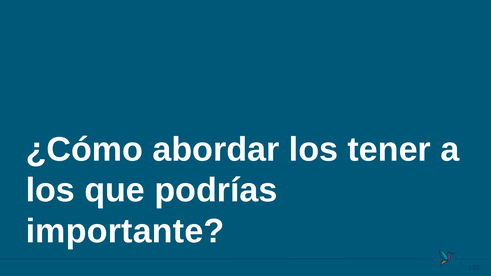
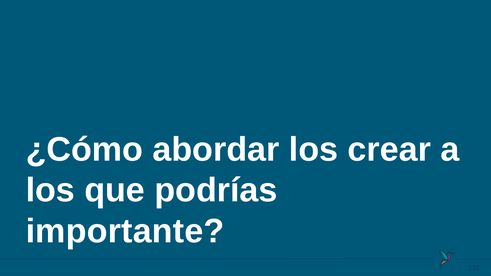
tener: tener -> crear
